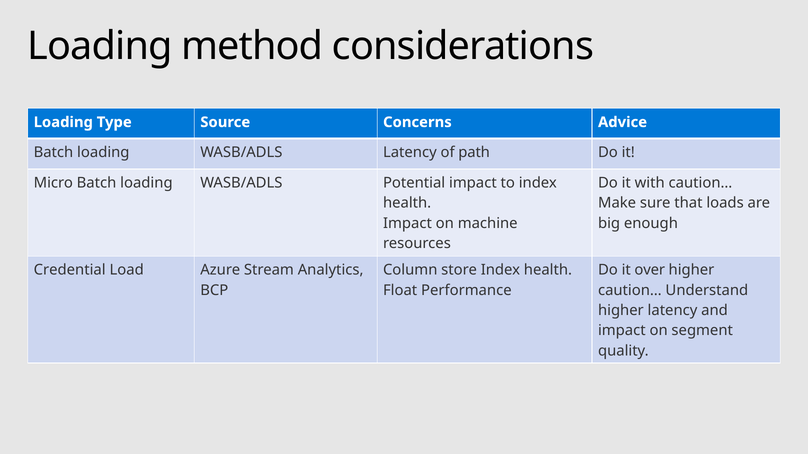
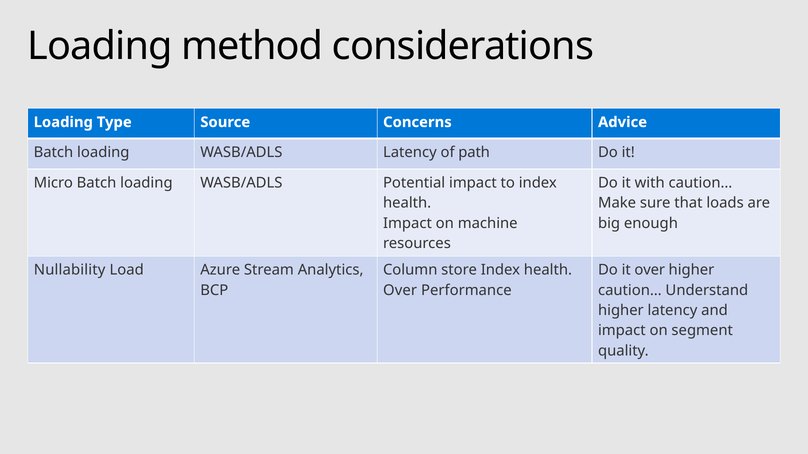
Credential: Credential -> Nullability
Float at (400, 290): Float -> Over
